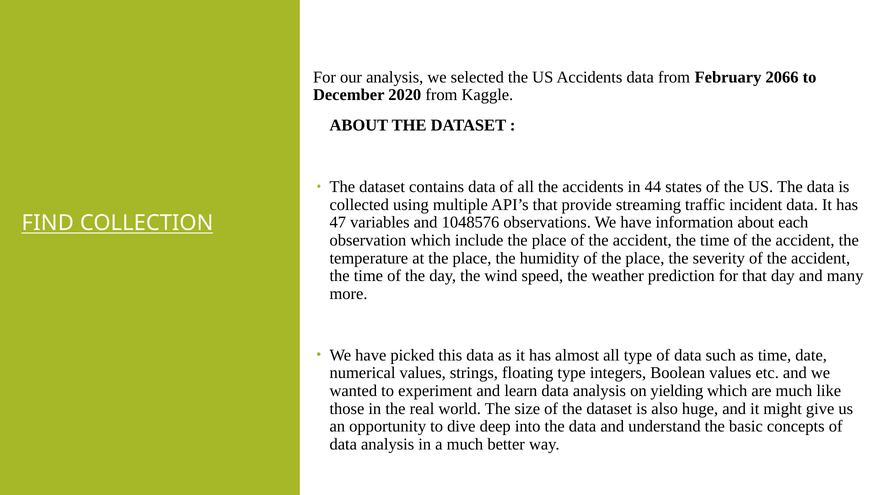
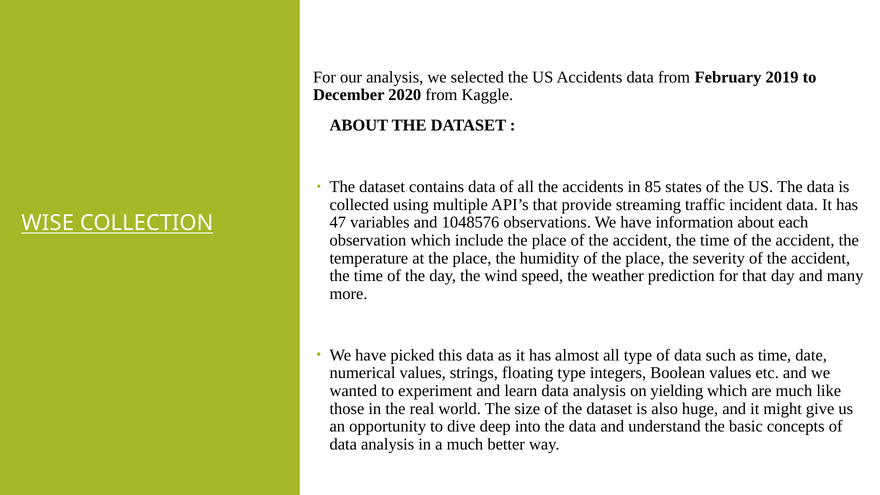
2066: 2066 -> 2019
44: 44 -> 85
FIND: FIND -> WISE
